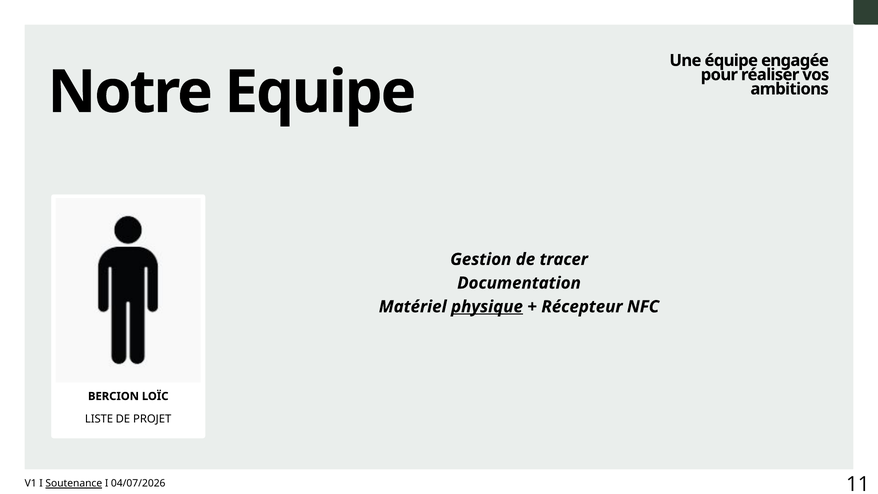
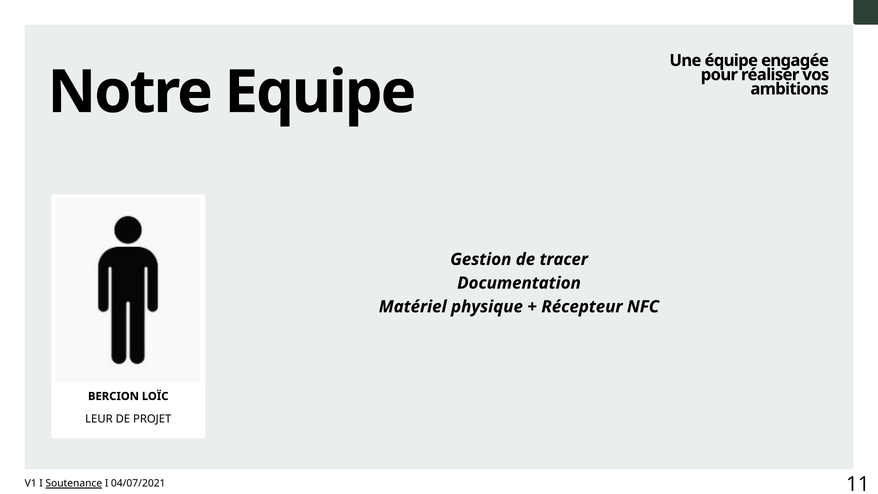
physique underline: present -> none
LISTE: LISTE -> LEUR
04/07/2026: 04/07/2026 -> 04/07/2021
